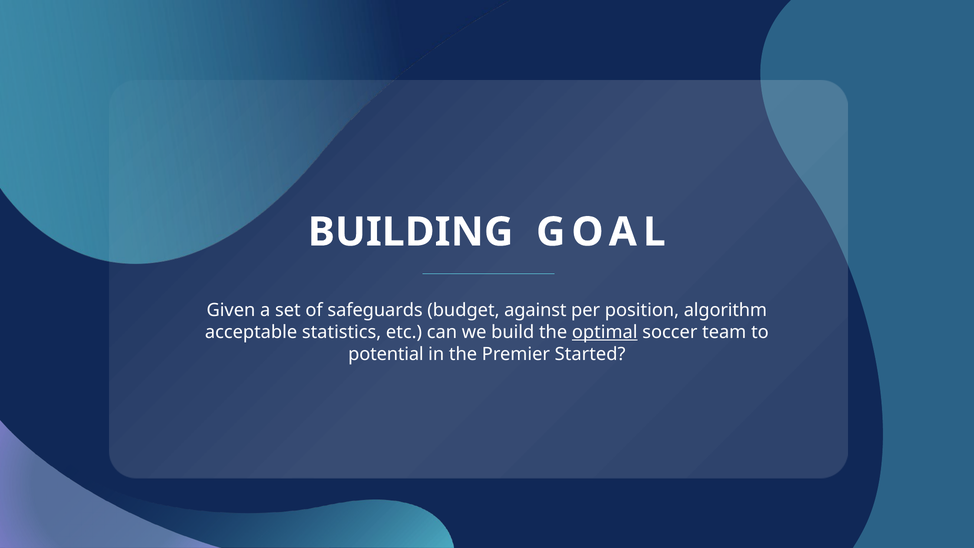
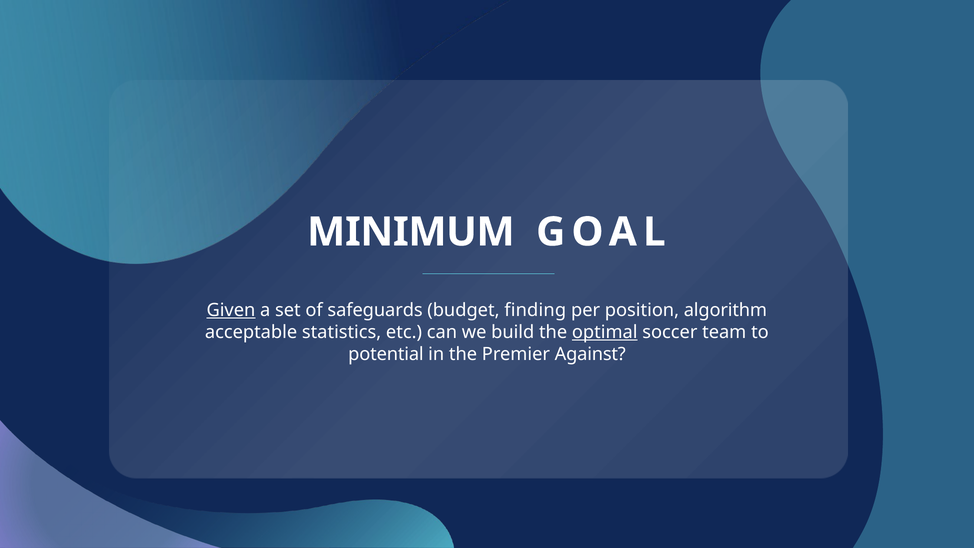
BUILDING: BUILDING -> MINIMUM
Given underline: none -> present
against: against -> finding
Started: Started -> Against
